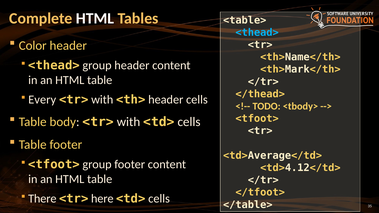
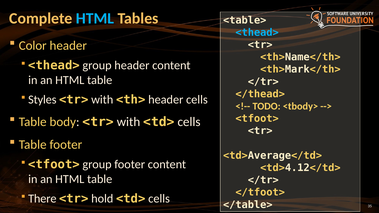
HTML at (95, 18) colour: white -> light blue
Every: Every -> Styles
here: here -> hold
